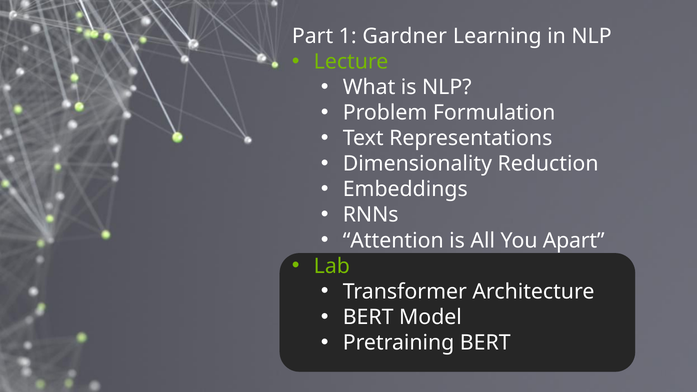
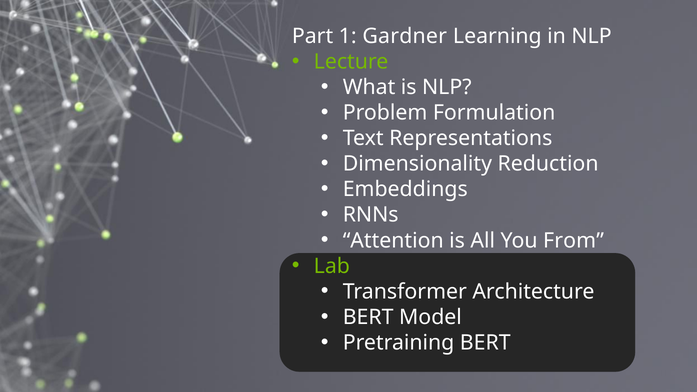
Apart: Apart -> From
